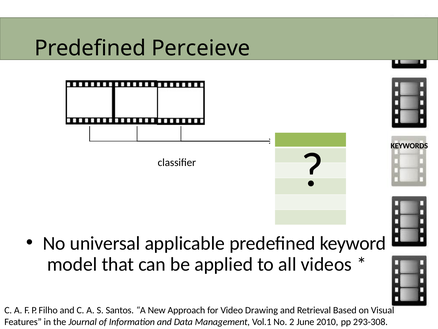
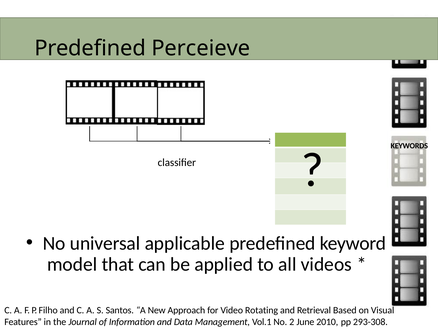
Drawing: Drawing -> Rotating
